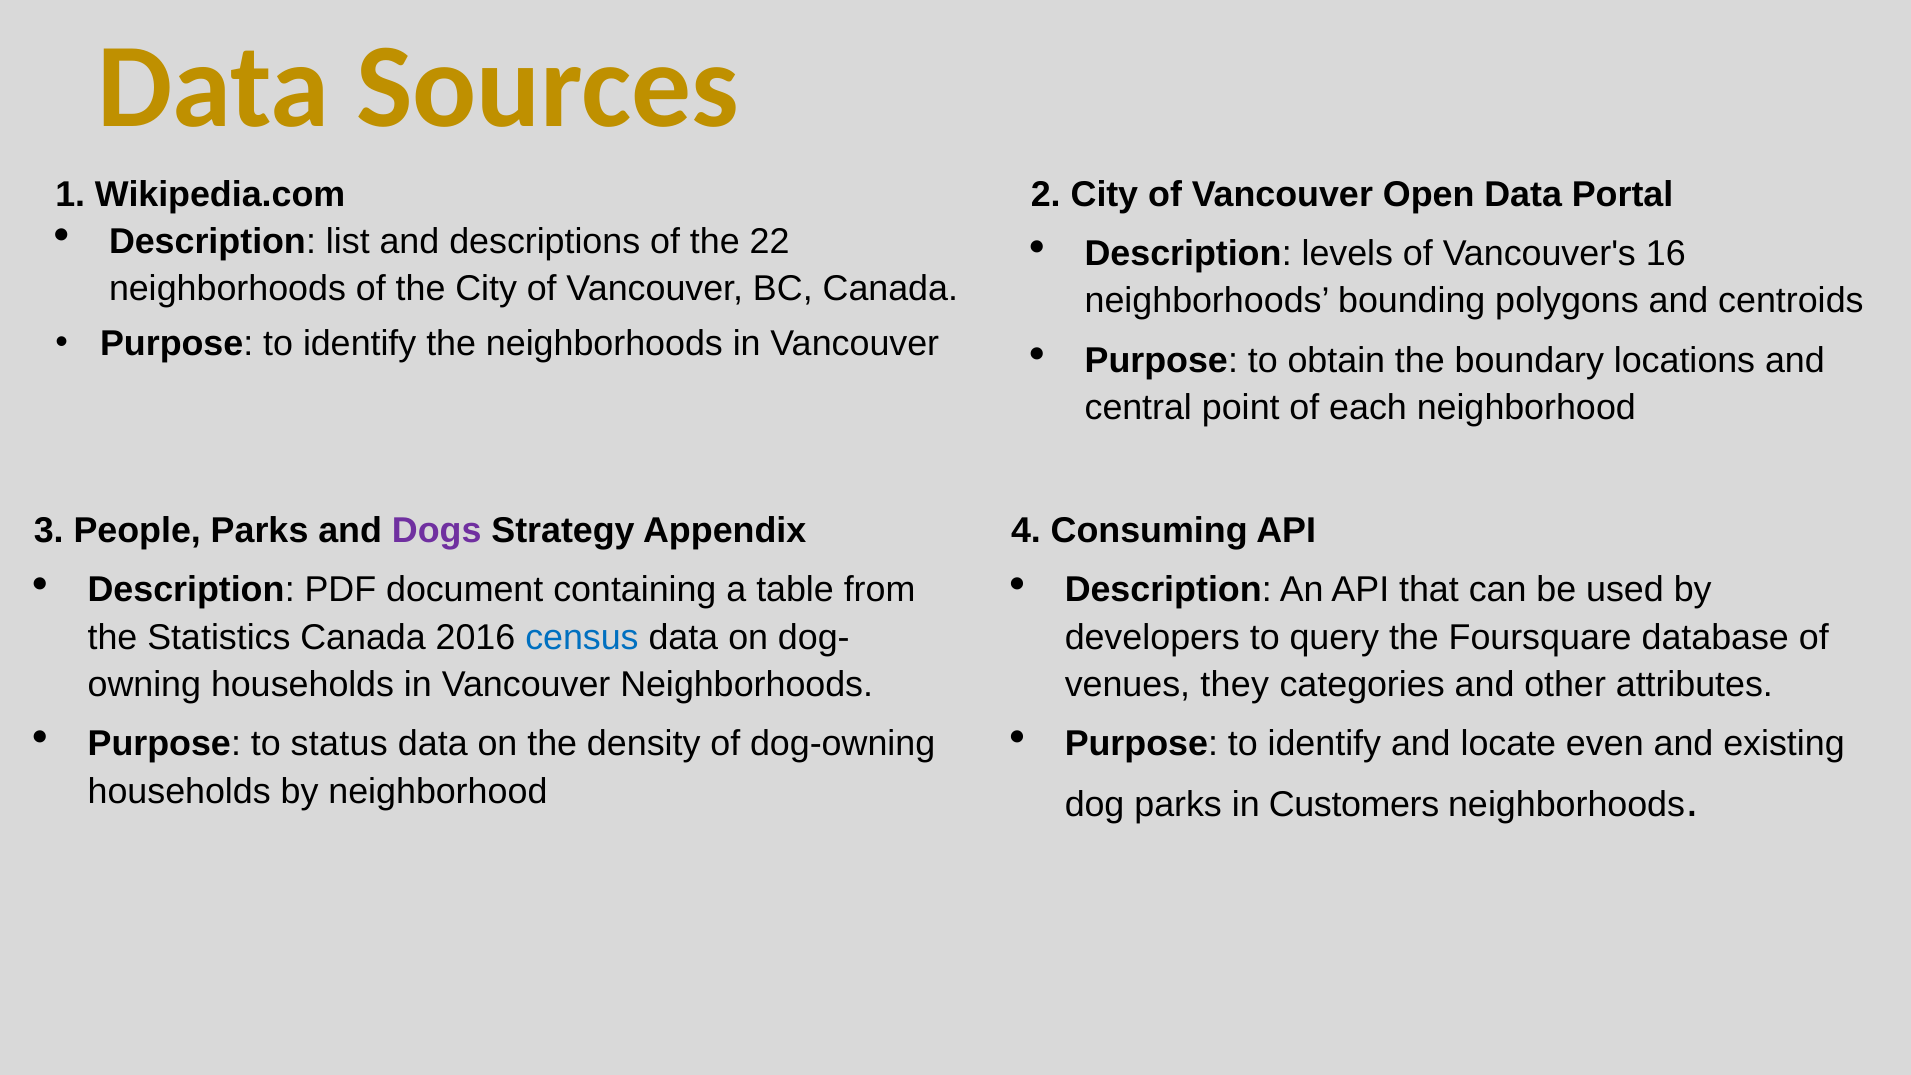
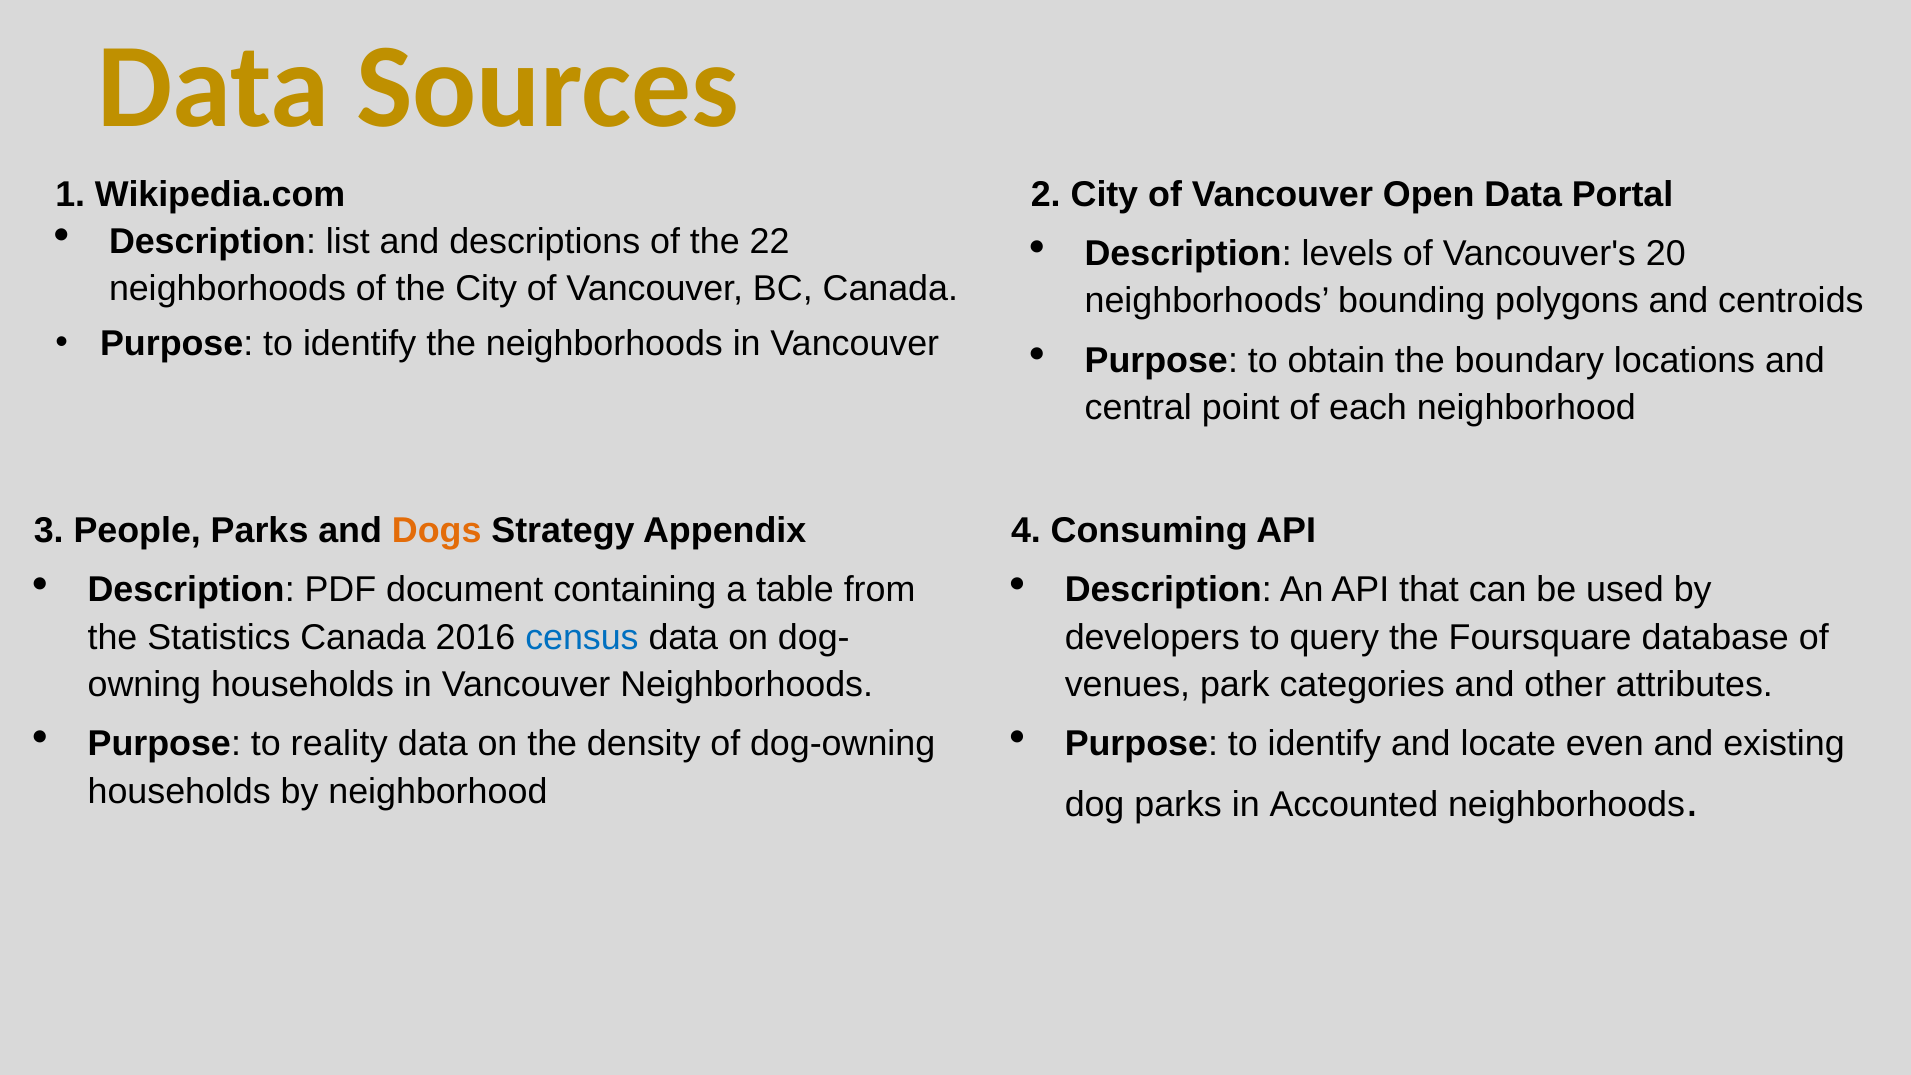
16: 16 -> 20
Dogs colour: purple -> orange
they: they -> park
status: status -> reality
Customers: Customers -> Accounted
